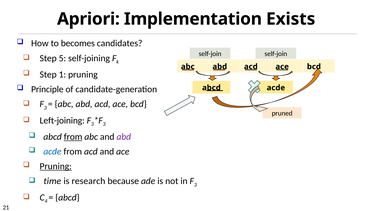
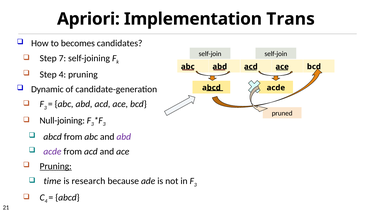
Exists: Exists -> Trans
5: 5 -> 7
Step 1: 1 -> 4
Principle: Principle -> Dynamic
Left-joining: Left-joining -> Null-joining
from at (73, 137) underline: present -> none
acde at (52, 152) colour: blue -> purple
